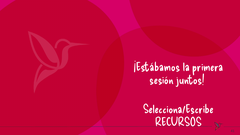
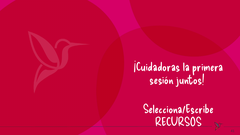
¡Estábamos: ¡Estábamos -> ¡Cuidadoras
